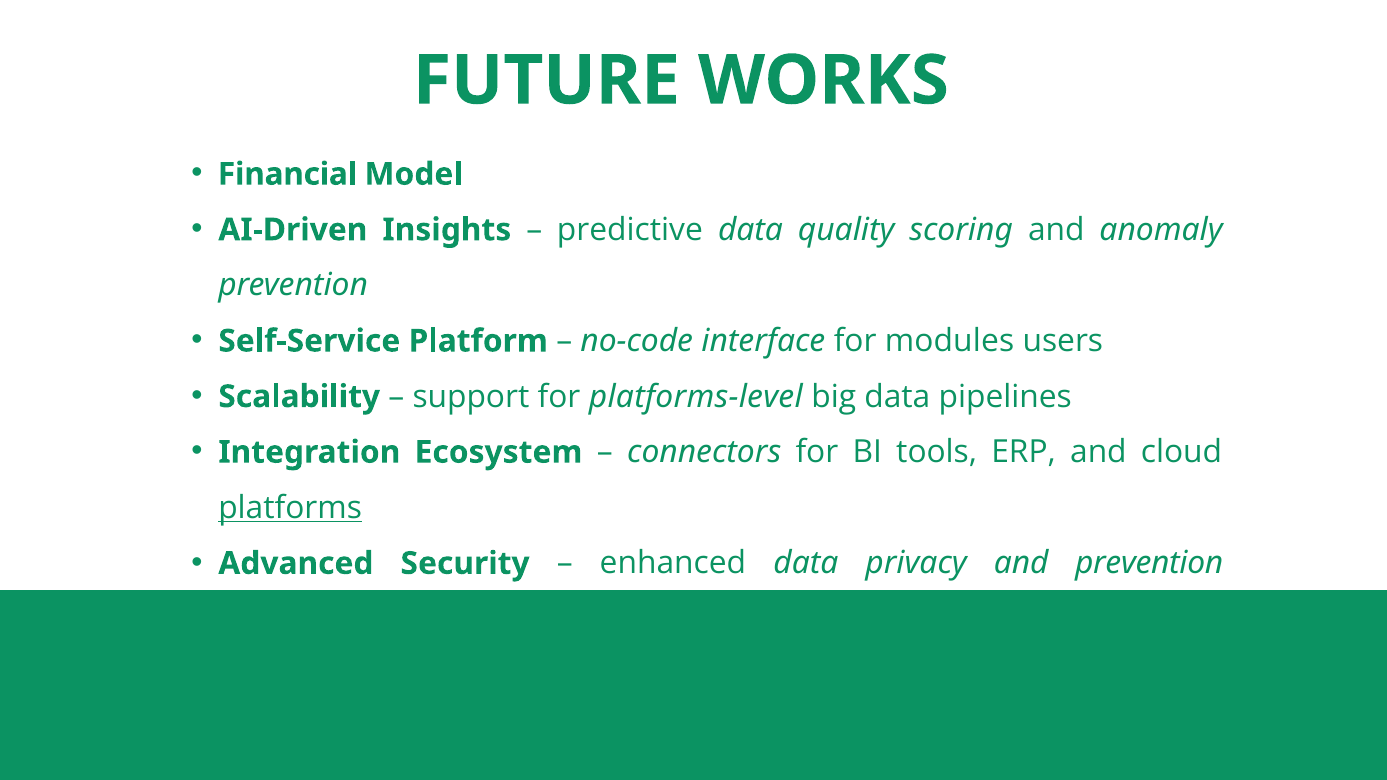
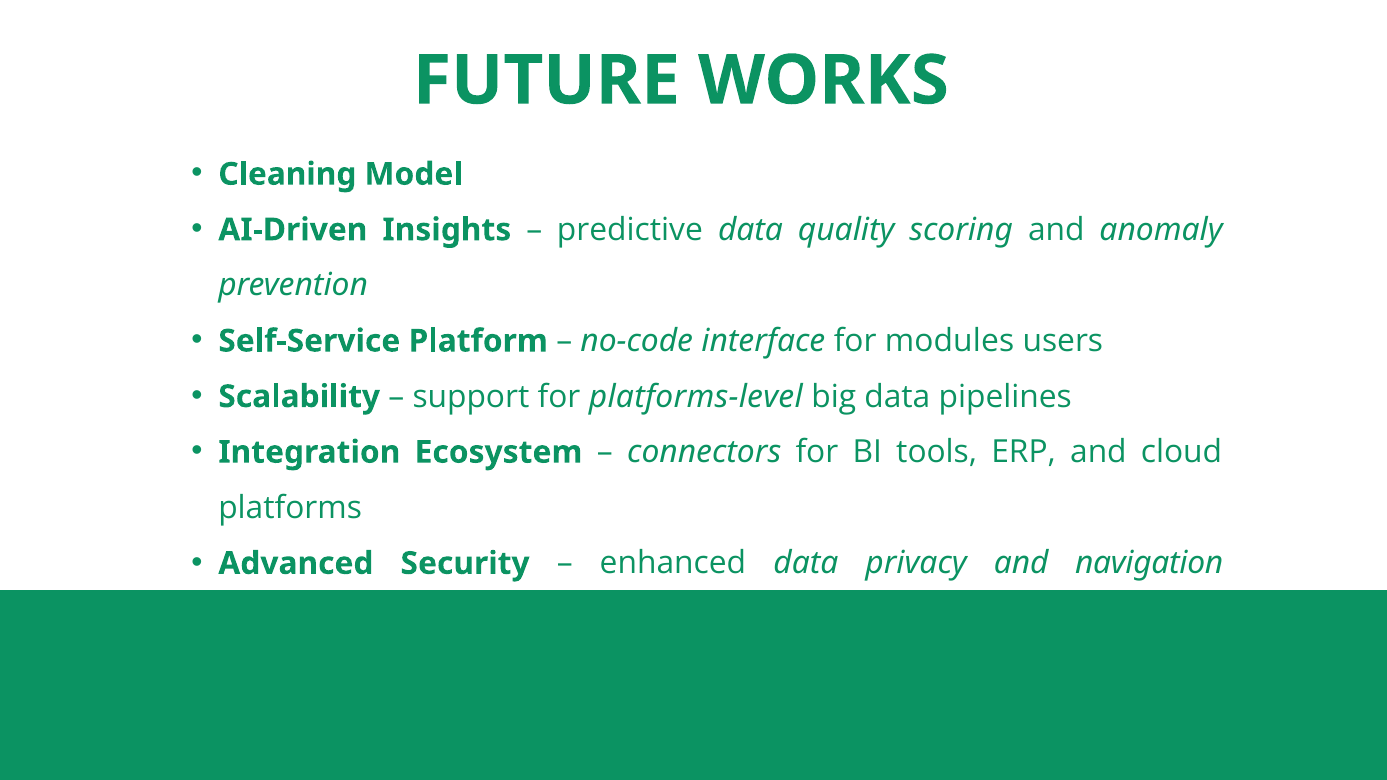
Financial: Financial -> Cleaning
platforms underline: present -> none
and prevention: prevention -> navigation
